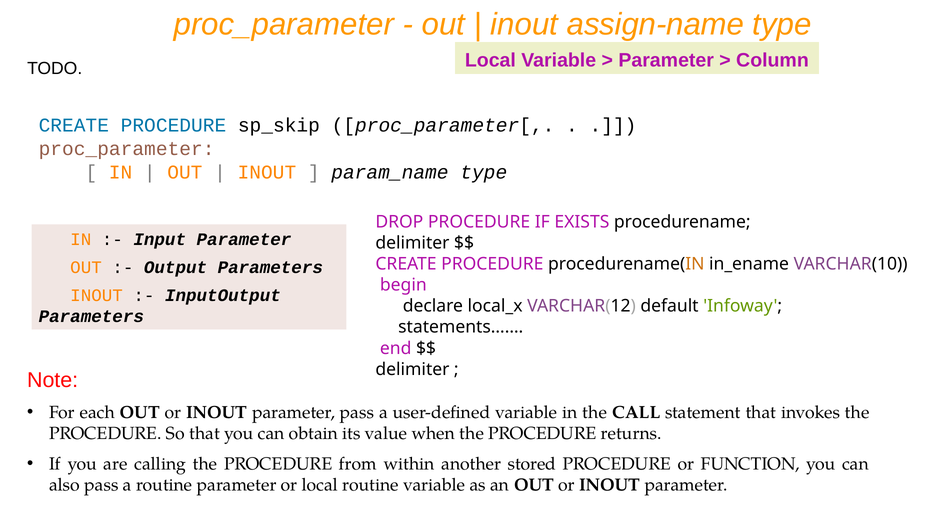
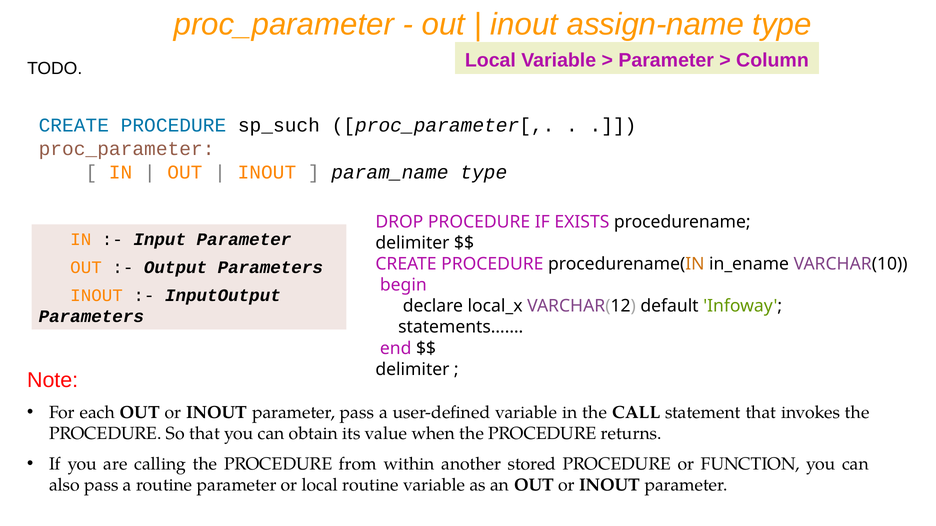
sp_skip: sp_skip -> sp_such
